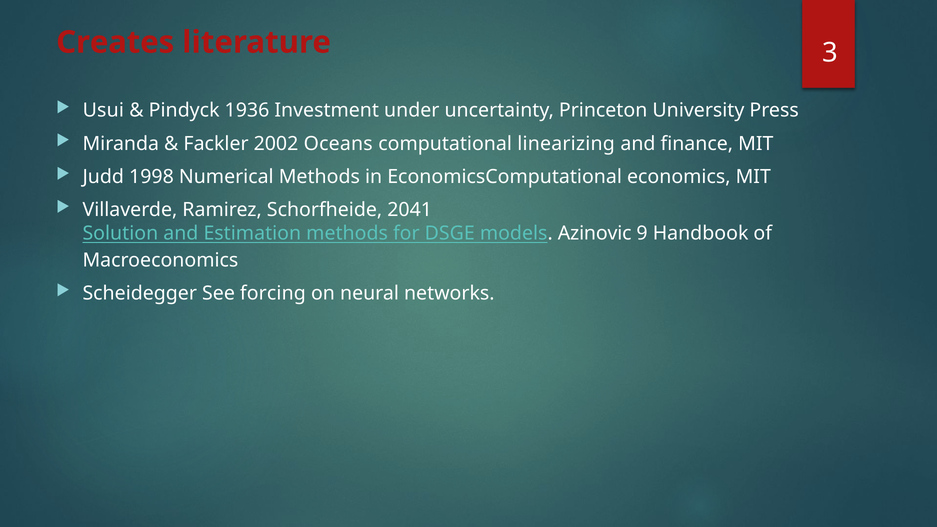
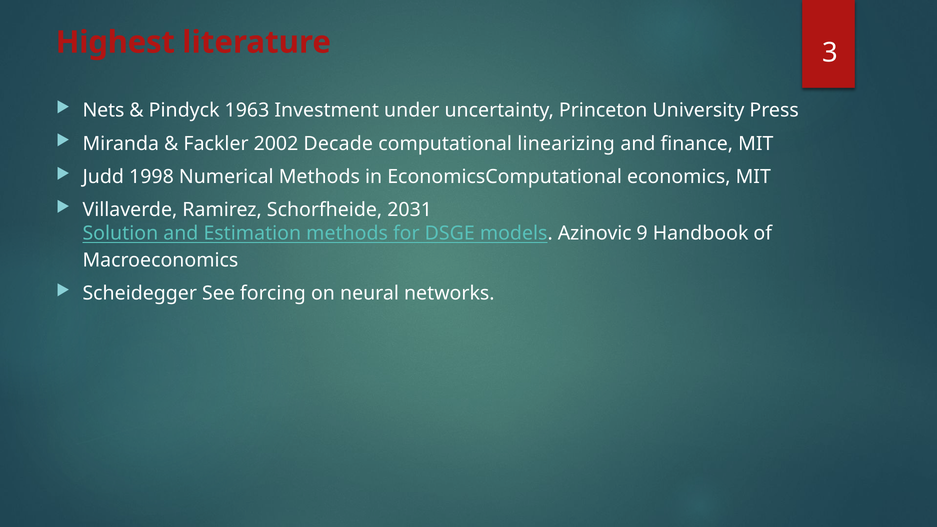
Creates: Creates -> Highest
Usui: Usui -> Nets
1936: 1936 -> 1963
Oceans: Oceans -> Decade
2041: 2041 -> 2031
